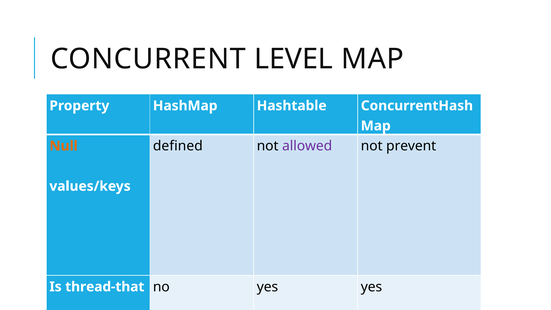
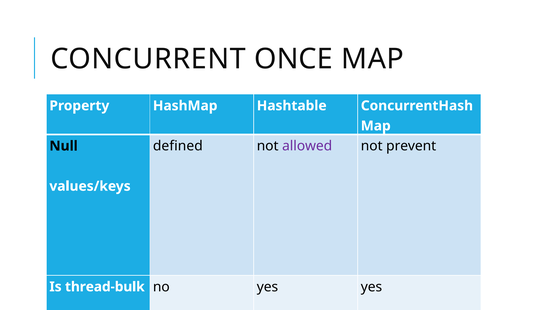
LEVEL: LEVEL -> ONCE
Null colour: orange -> black
thread-that: thread-that -> thread-bulk
